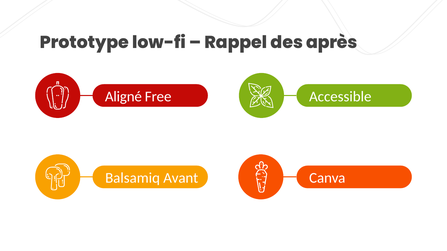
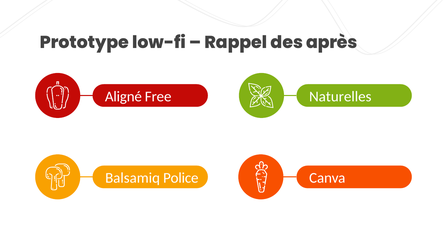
Accessible: Accessible -> Naturelles
Avant: Avant -> Police
